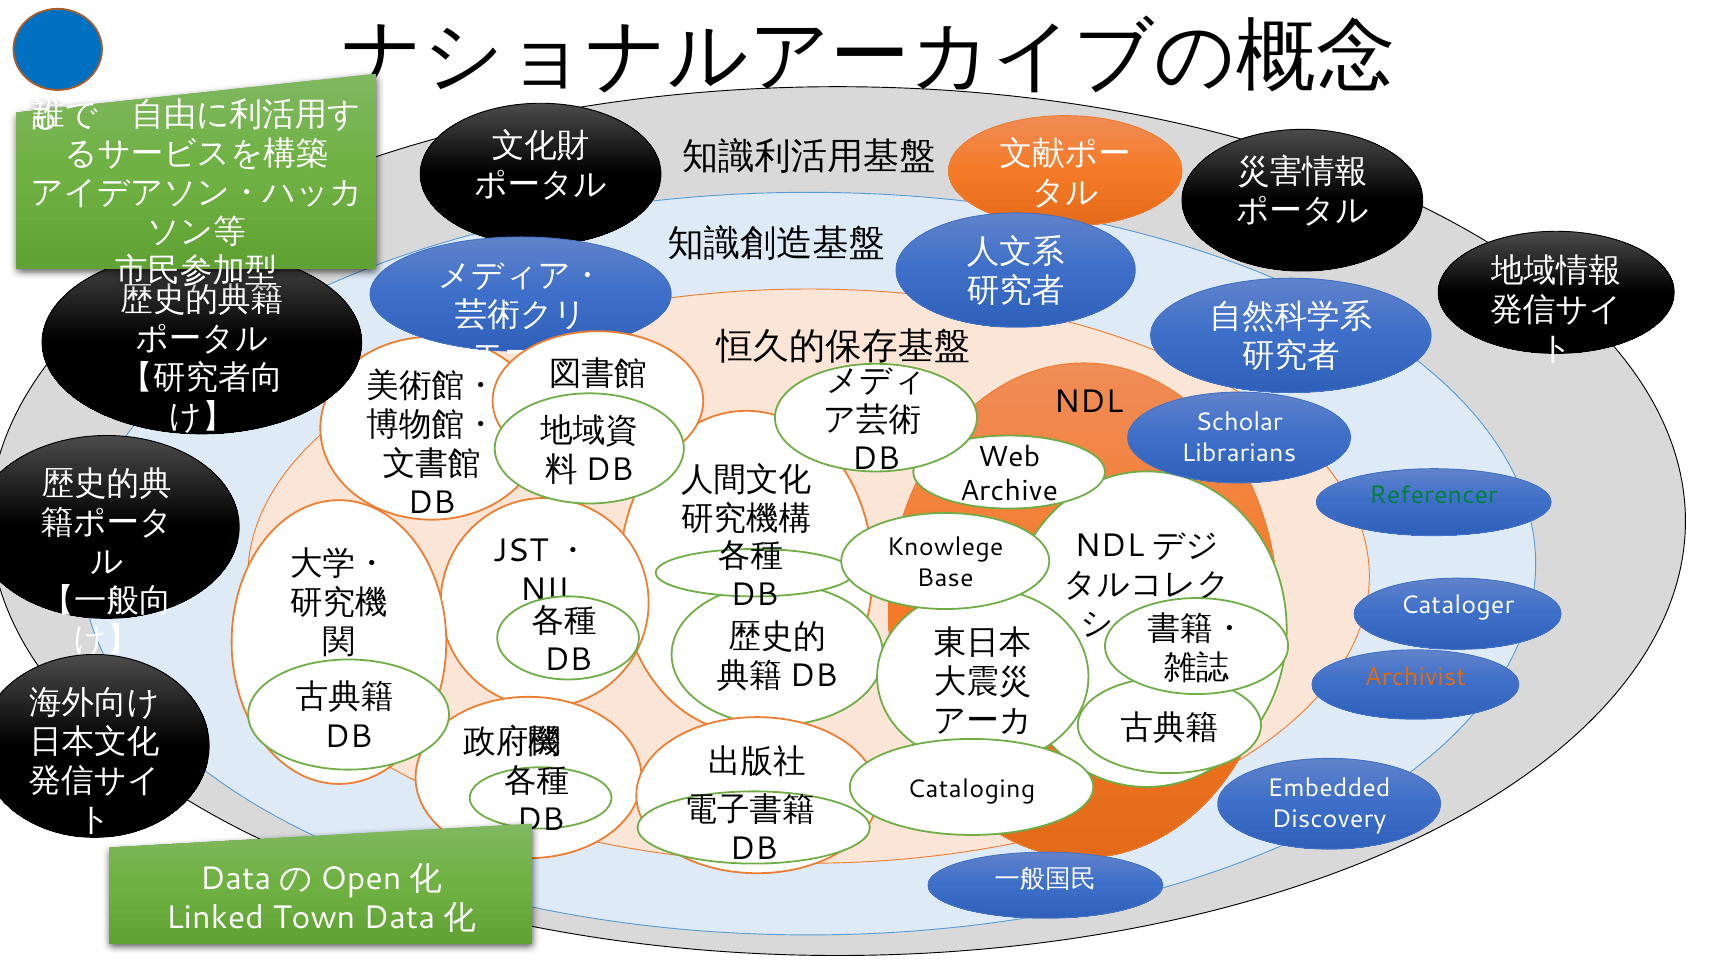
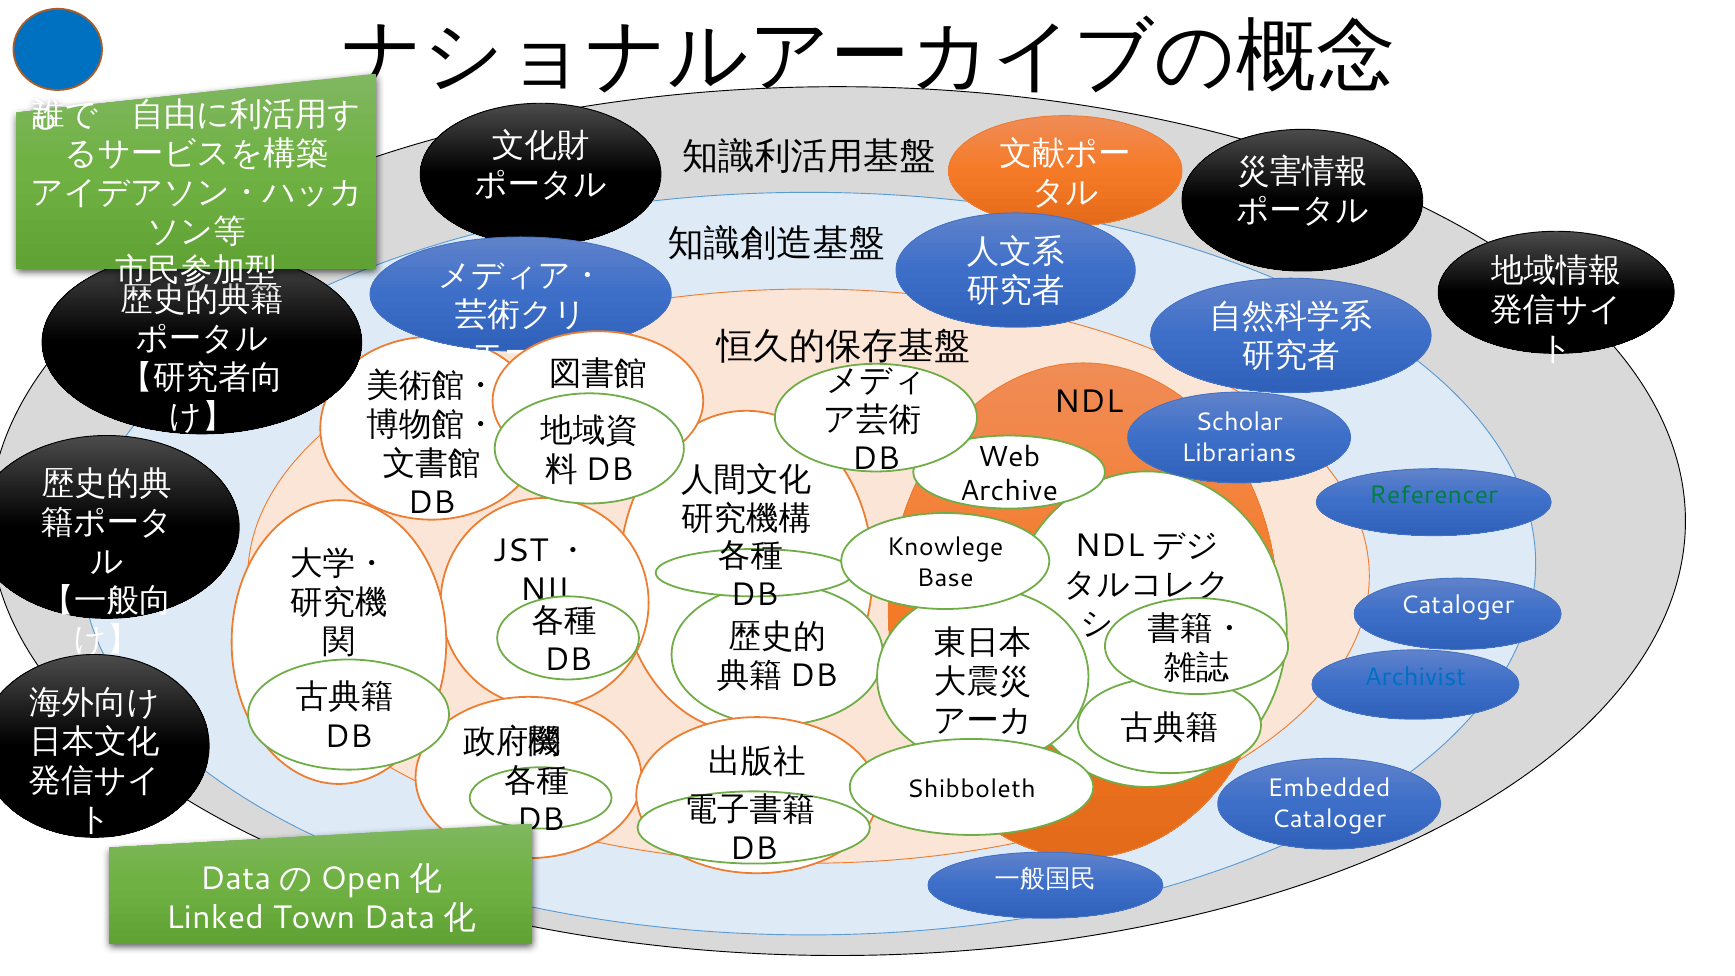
Archivist colour: orange -> blue
Cataloging: Cataloging -> Shibboleth
Discovery at (1329, 819): Discovery -> Cataloger
